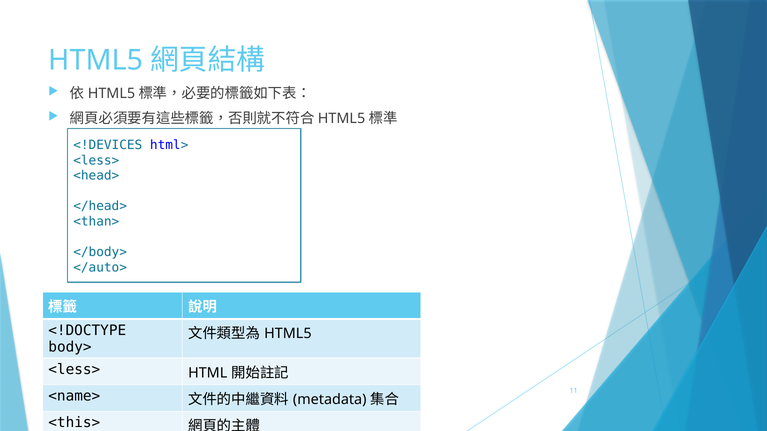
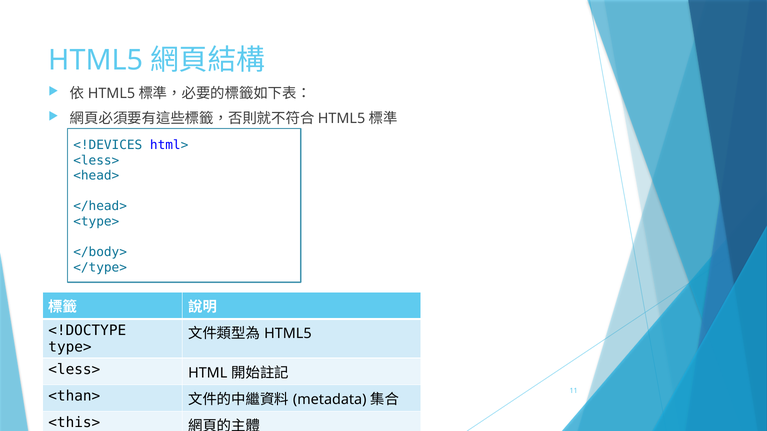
<than>: <than> -> <type>
</auto>: </auto> -> </type>
body>: body> -> type>
<name>: <name> -> <than>
